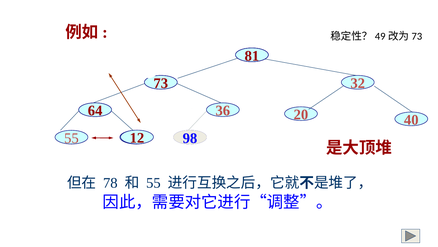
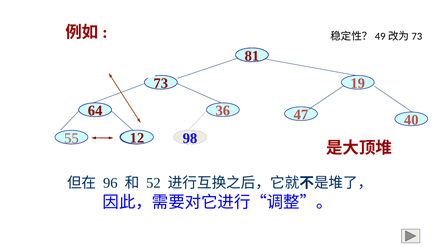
32: 32 -> 19
20: 20 -> 47
78: 78 -> 96
55 at (153, 183): 55 -> 52
